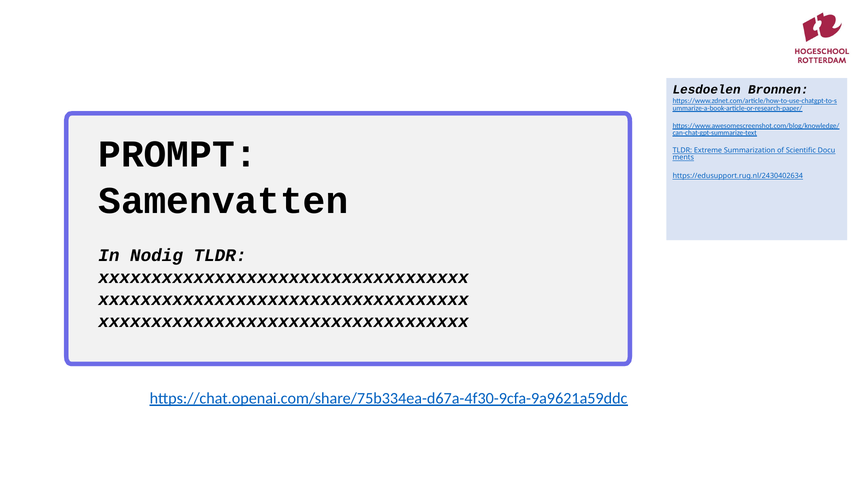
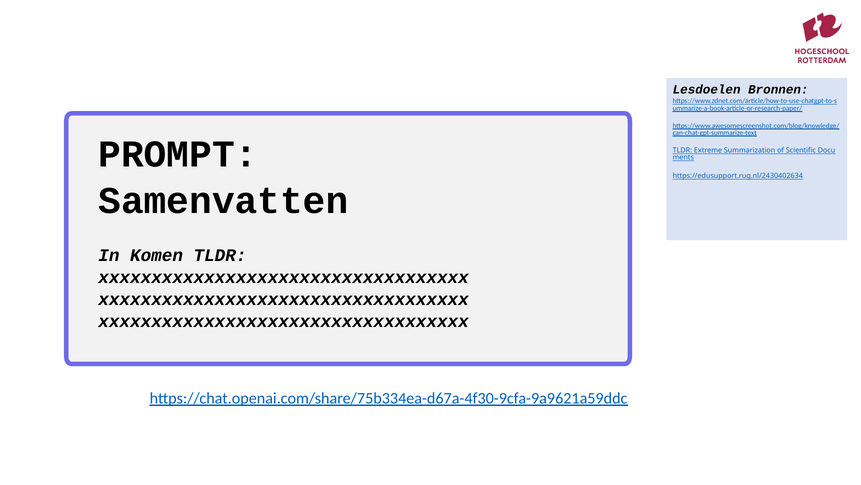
Nodig: Nodig -> Komen
